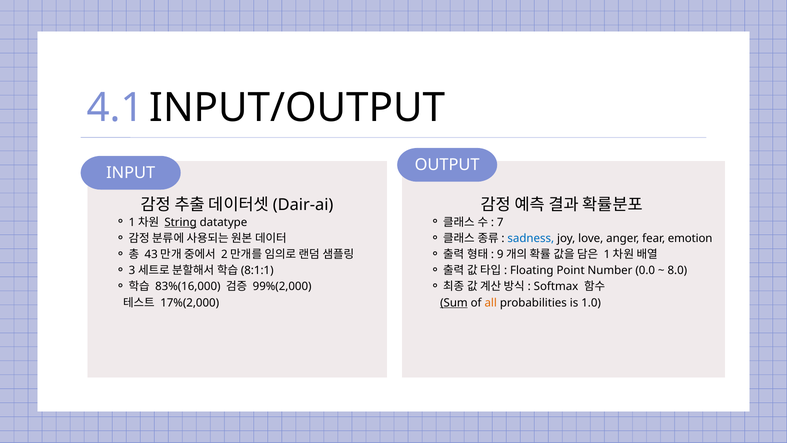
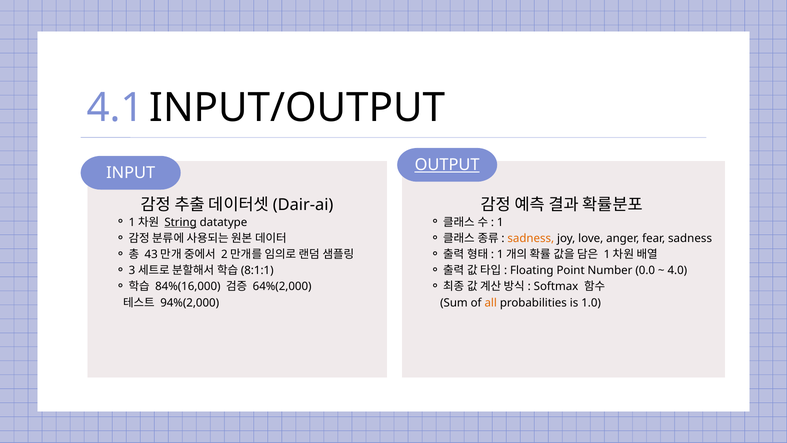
OUTPUT underline: none -> present
7 at (500, 222): 7 -> 1
sadness at (531, 238) colour: blue -> orange
fear emotion: emotion -> sadness
9 at (500, 254): 9 -> 1
8.0: 8.0 -> 4.0
83%(16,000: 83%(16,000 -> 84%(16,000
99%(2,000: 99%(2,000 -> 64%(2,000
17%(2,000: 17%(2,000 -> 94%(2,000
Sum underline: present -> none
